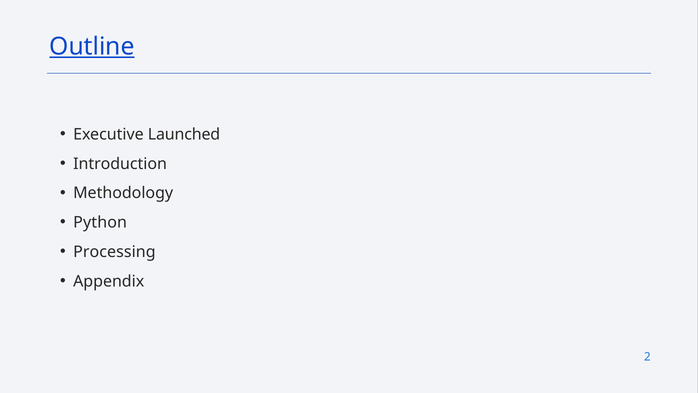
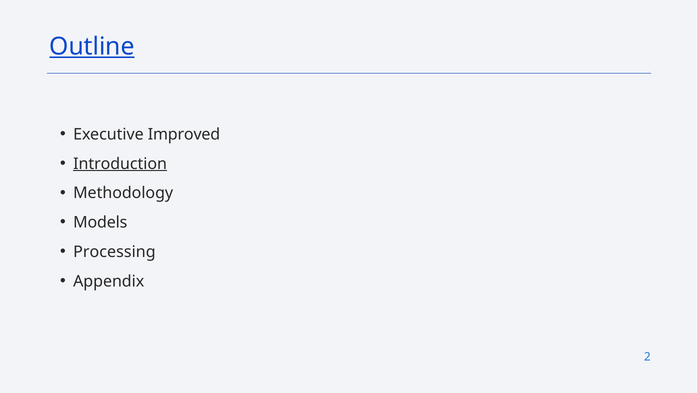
Launched: Launched -> Improved
Introduction underline: none -> present
Python: Python -> Models
